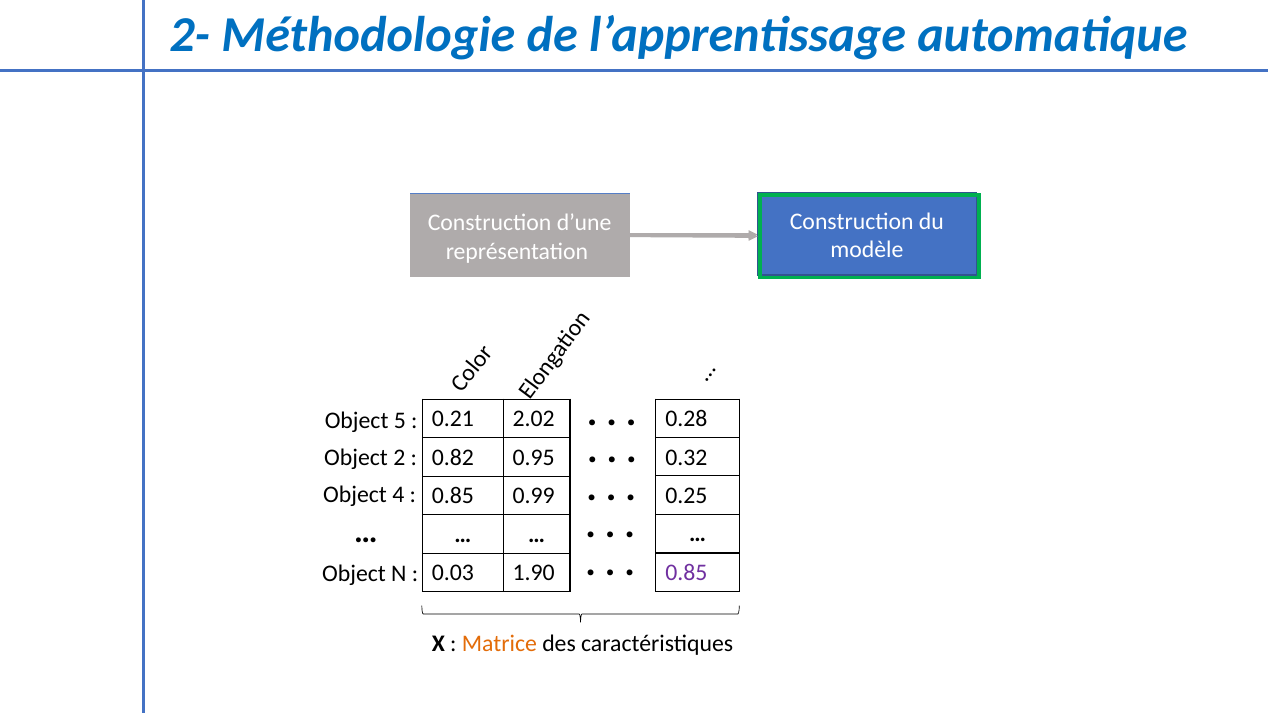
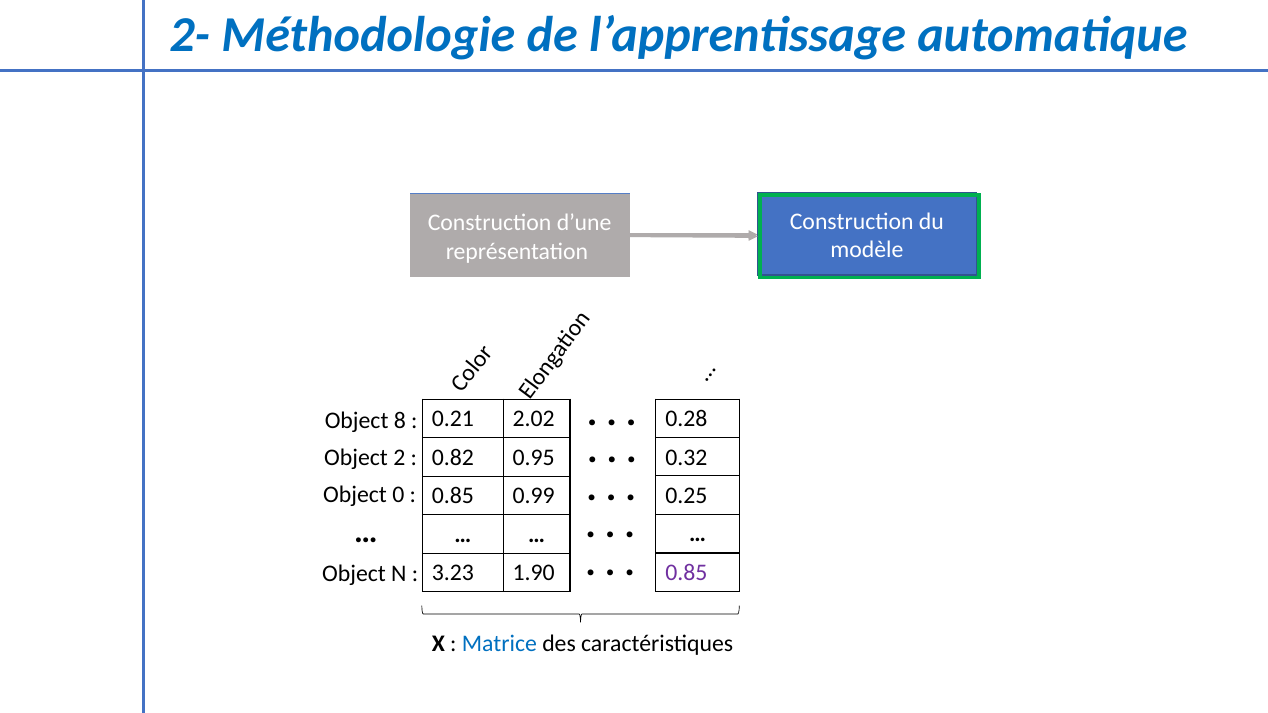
5: 5 -> 8
4: 4 -> 0
0.03: 0.03 -> 3.23
Matrice colour: orange -> blue
